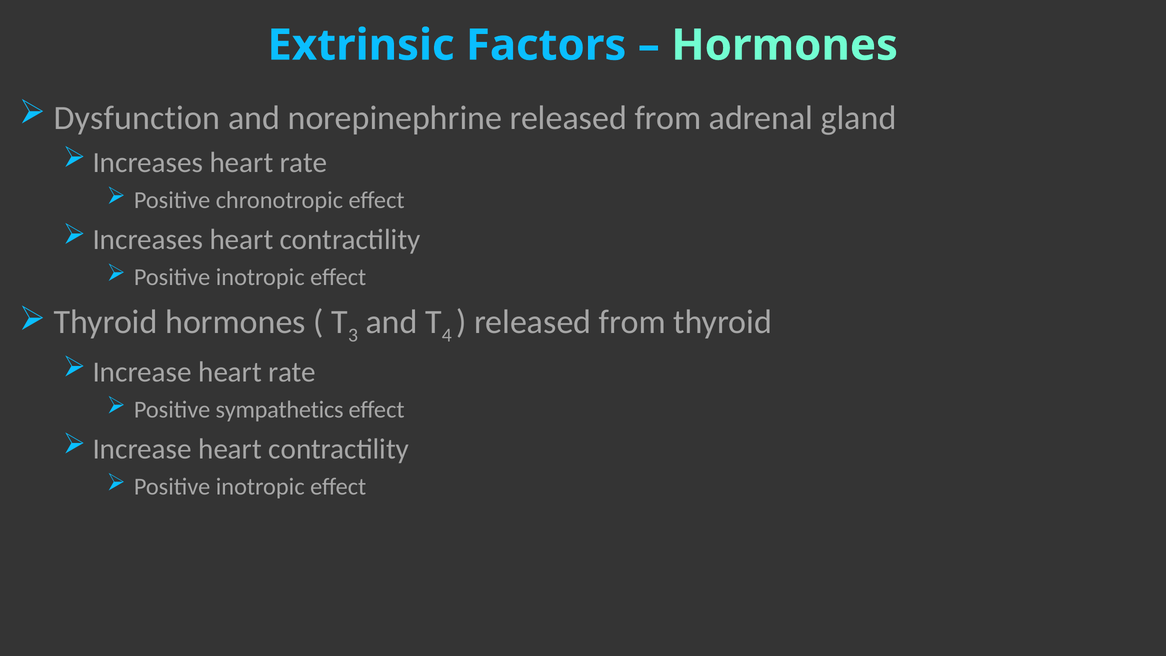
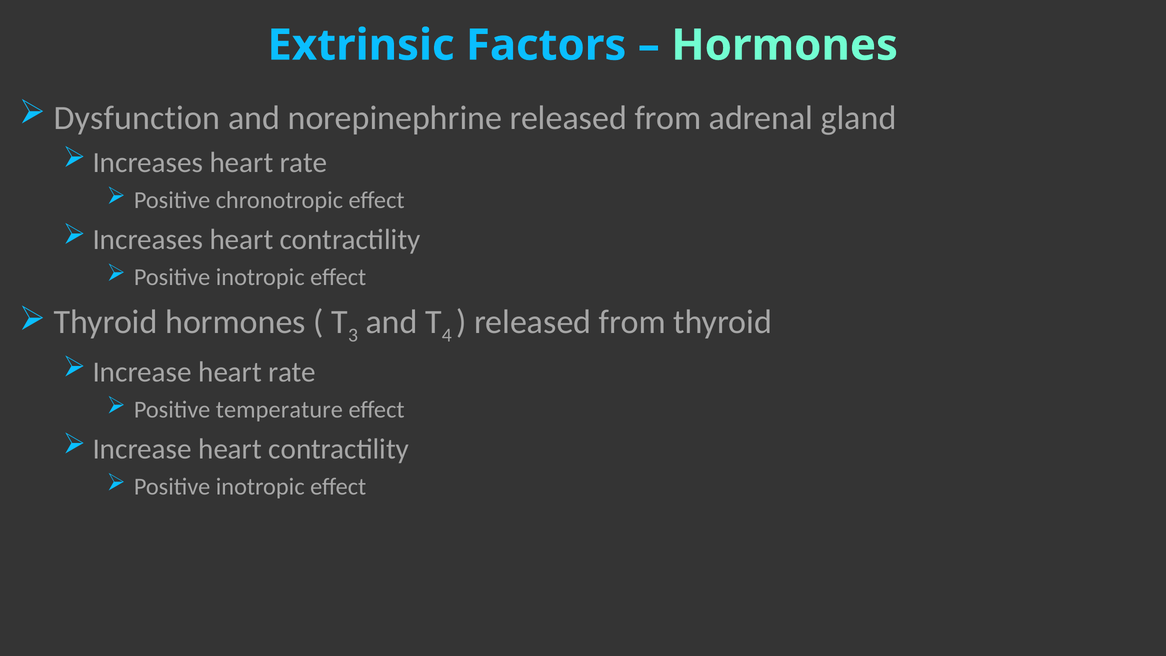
sympathetics: sympathetics -> temperature
